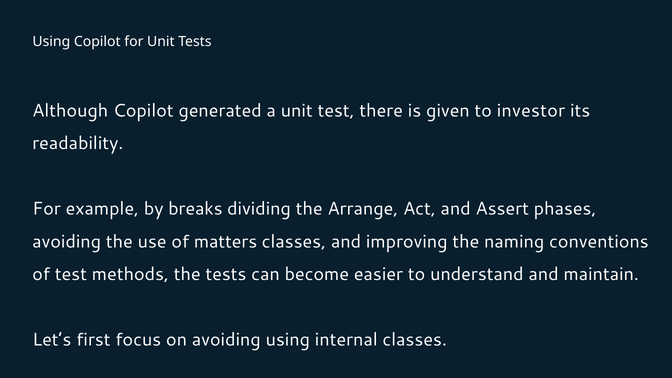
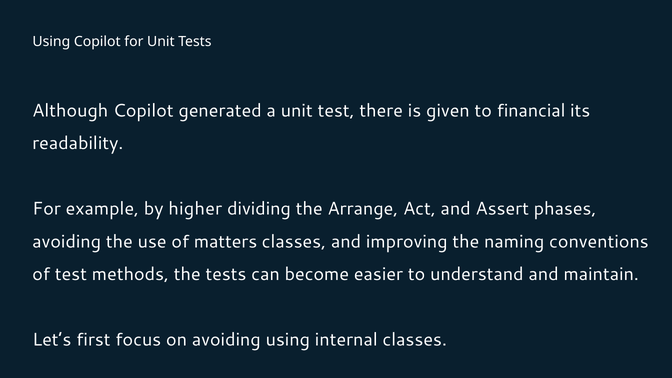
investor: investor -> financial
breaks: breaks -> higher
